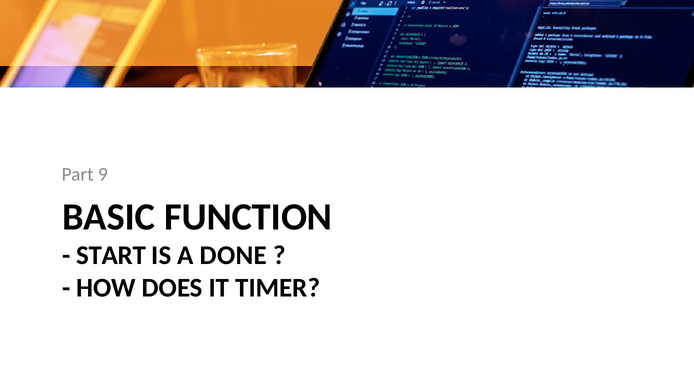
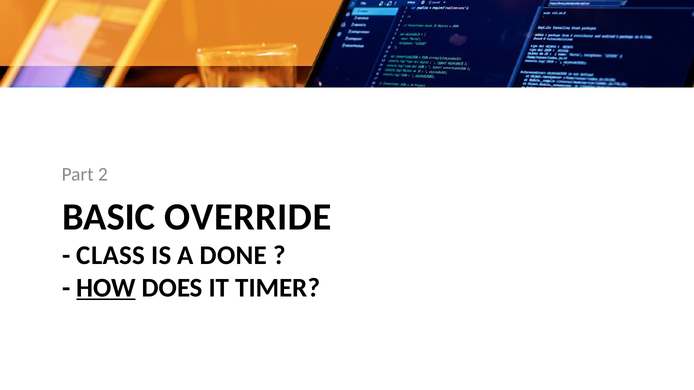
9: 9 -> 2
FUNCTION: FUNCTION -> OVERRIDE
START: START -> CLASS
HOW underline: none -> present
